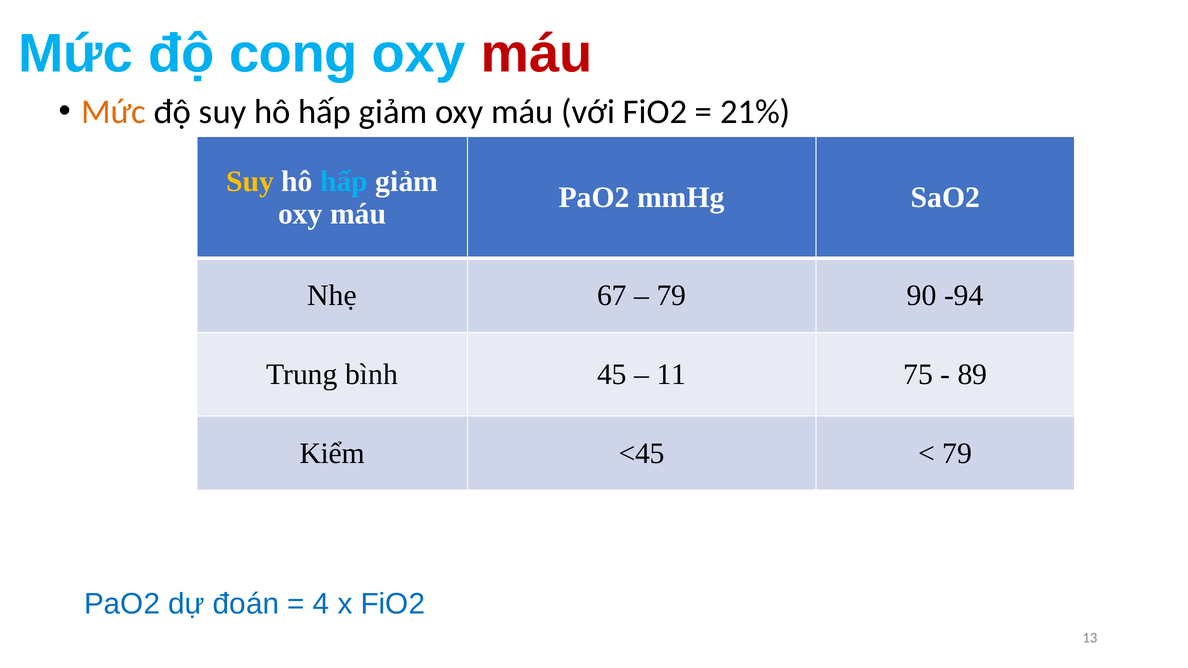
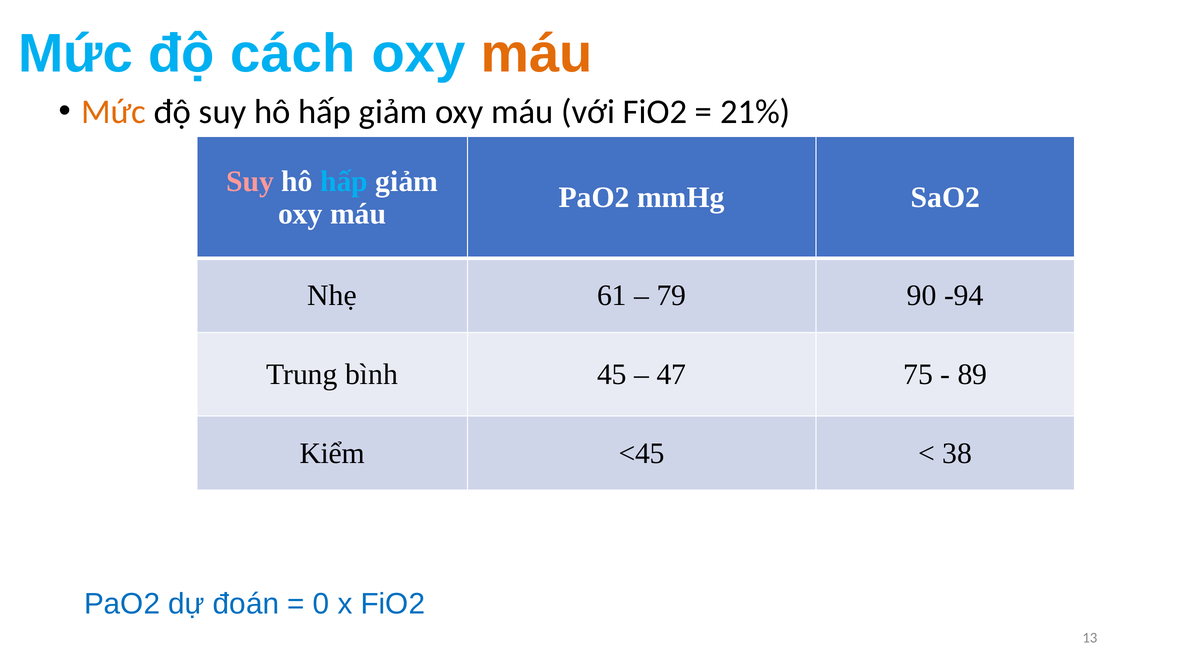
cong: cong -> cách
máu at (537, 54) colour: red -> orange
Suy at (250, 181) colour: yellow -> pink
67: 67 -> 61
11: 11 -> 47
79 at (957, 454): 79 -> 38
4: 4 -> 0
